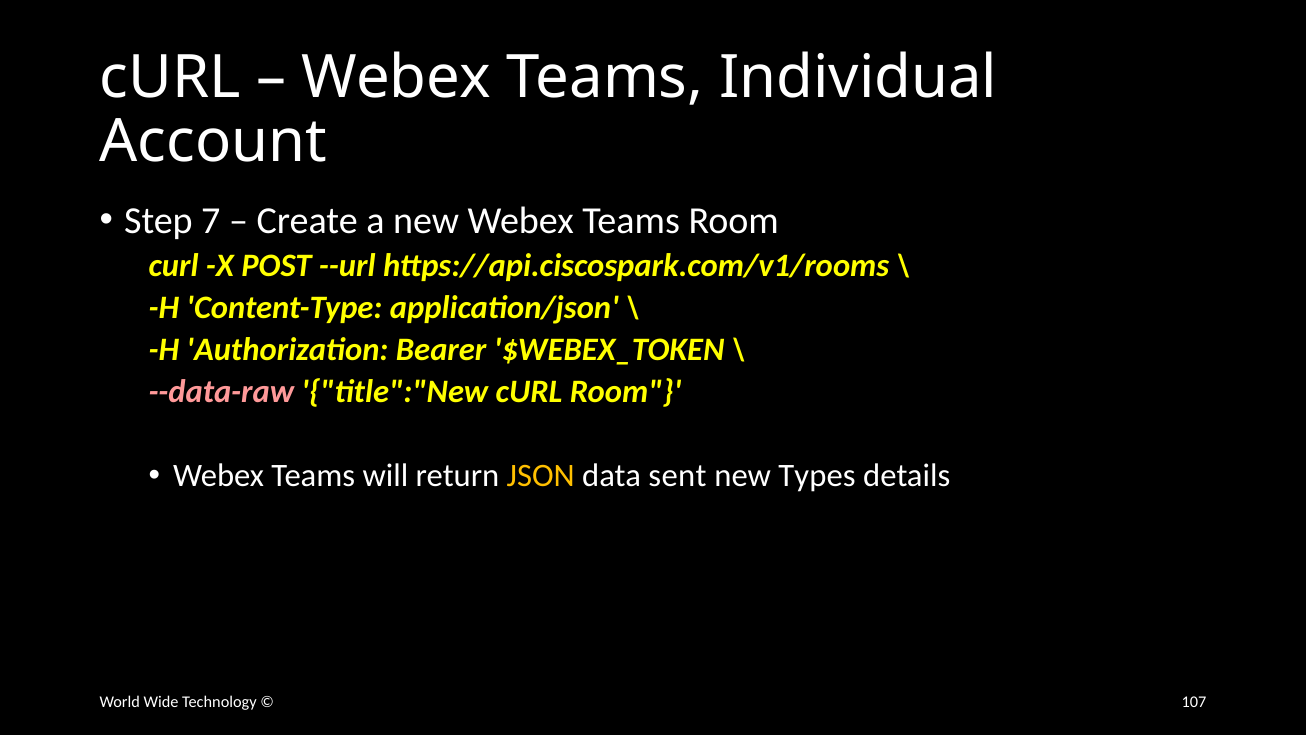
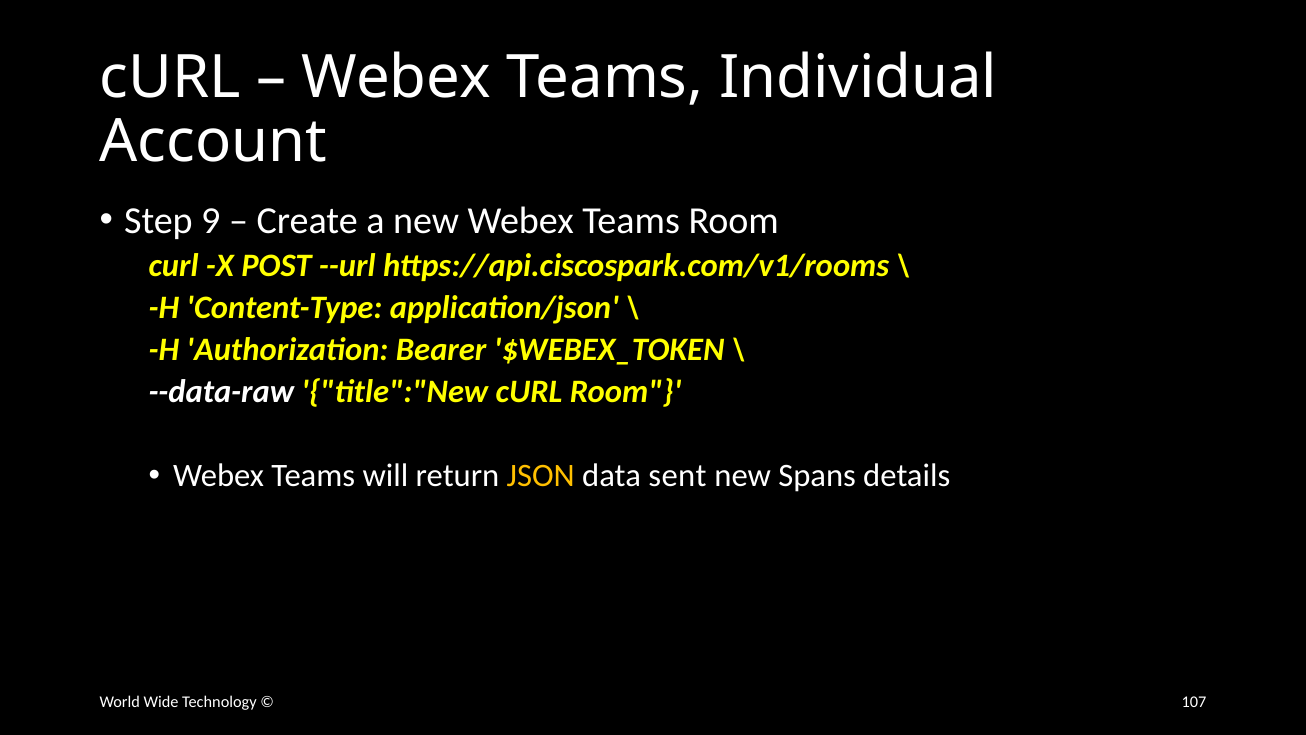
7: 7 -> 9
--data-raw colour: pink -> white
Types: Types -> Spans
